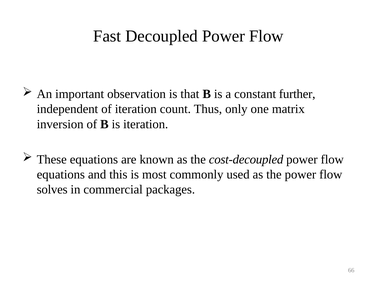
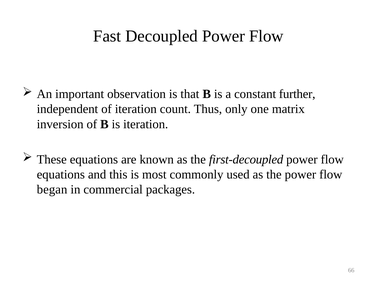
cost-decoupled: cost-decoupled -> first-decoupled
solves: solves -> began
